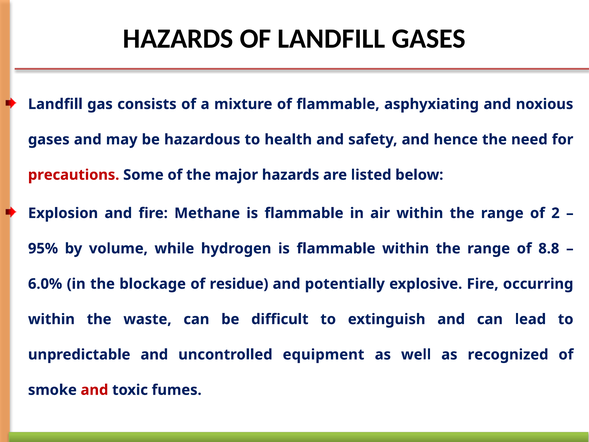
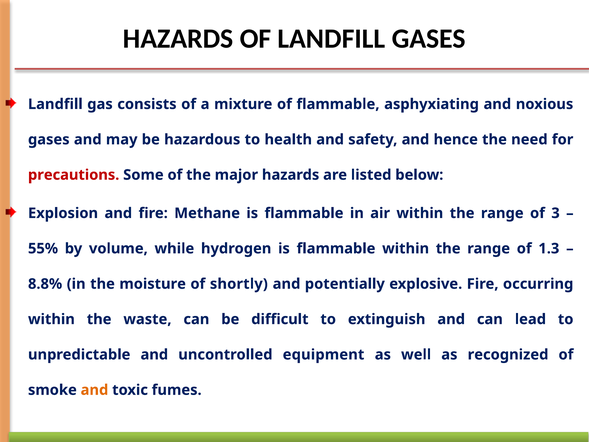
2: 2 -> 3
95%: 95% -> 55%
8.8: 8.8 -> 1.3
6.0%: 6.0% -> 8.8%
blockage: blockage -> moisture
residue: residue -> shortly
and at (94, 390) colour: red -> orange
